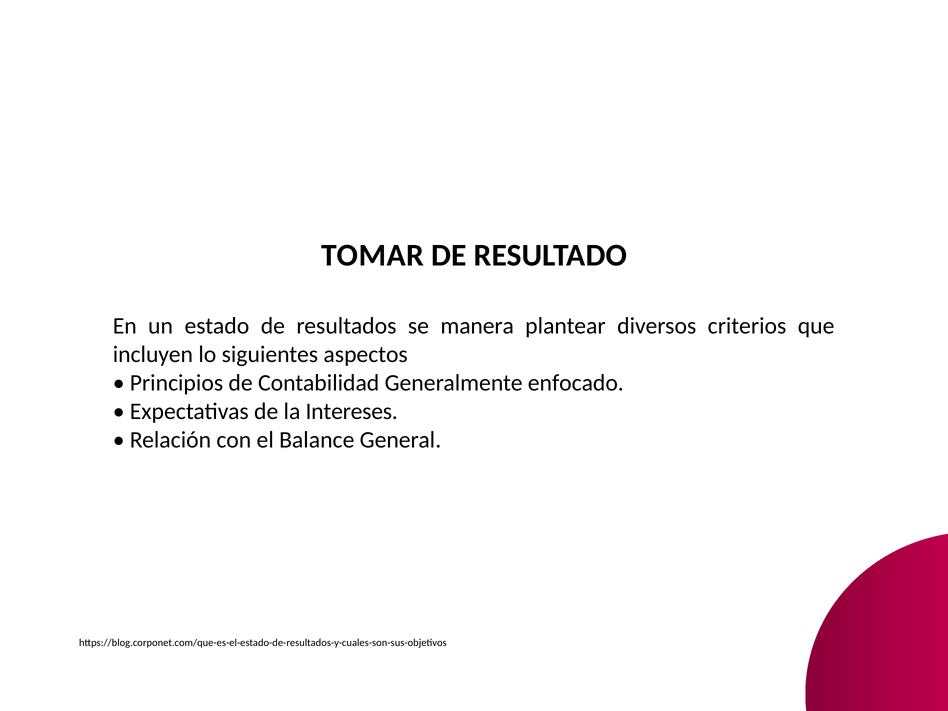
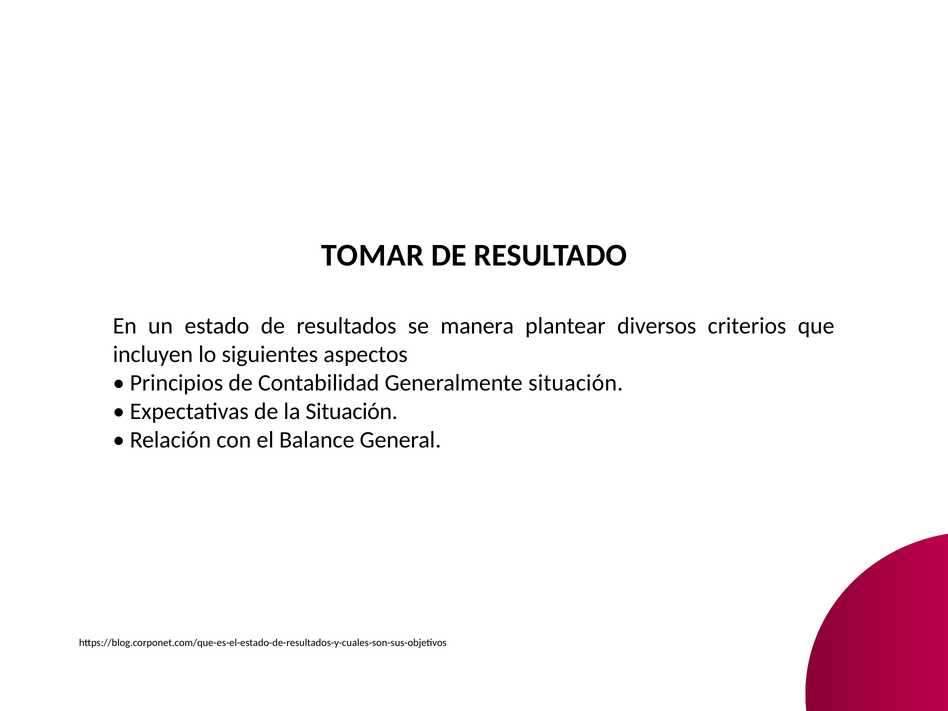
Generalmente enfocado: enfocado -> situación
la Intereses: Intereses -> Situación
